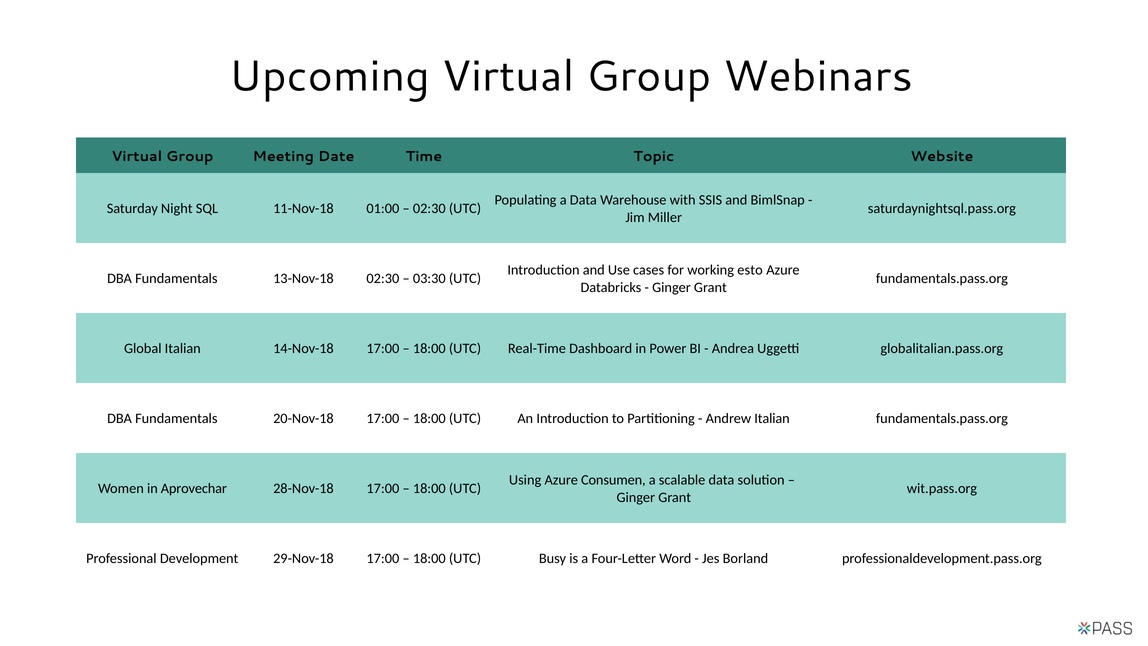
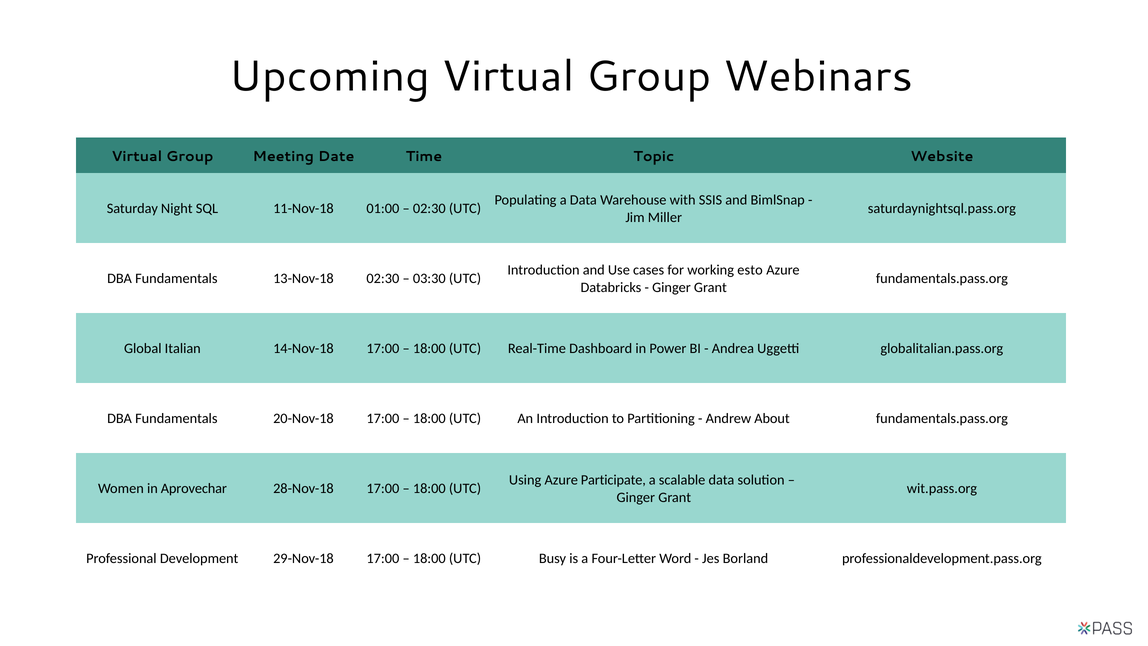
Andrew Italian: Italian -> About
Consumen: Consumen -> Participate
